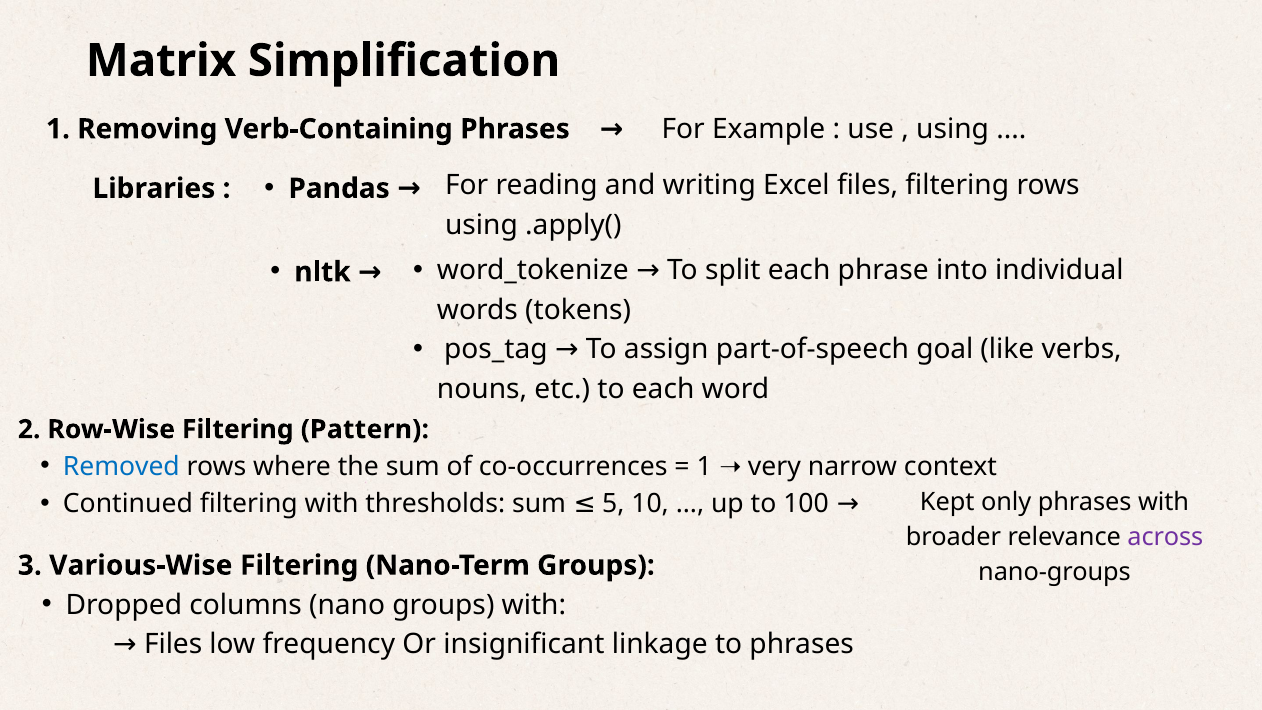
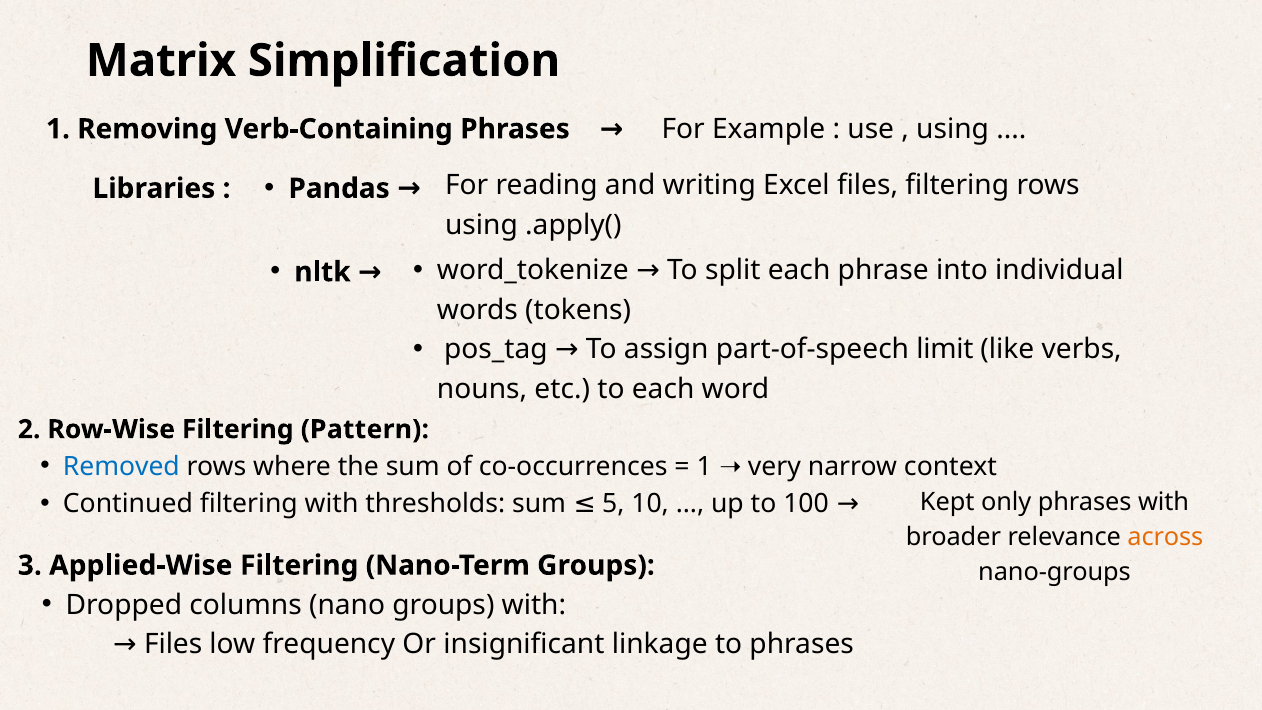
goal: goal -> limit
across colour: purple -> orange
Various-Wise: Various-Wise -> Applied-Wise
